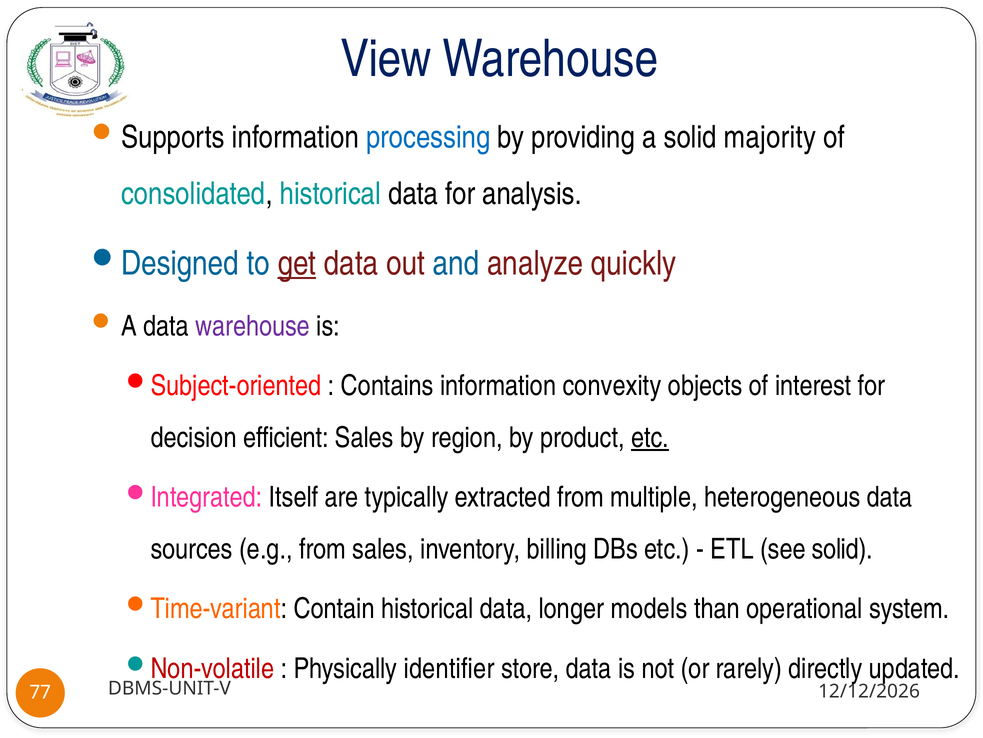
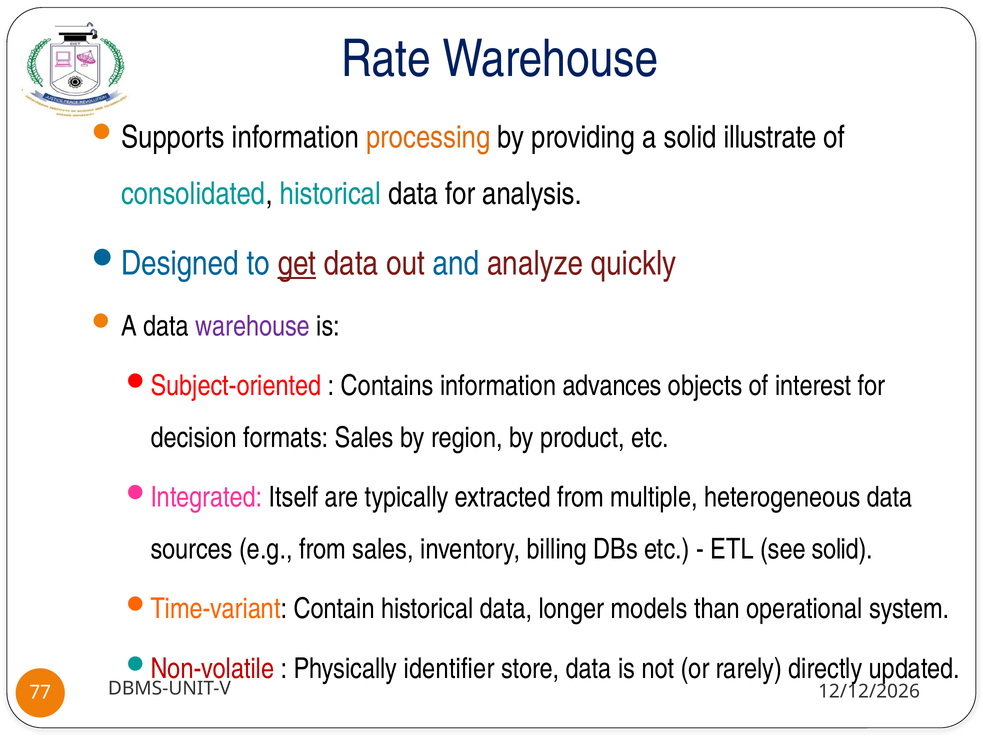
View: View -> Rate
processing colour: blue -> orange
majority: majority -> illustrate
convexity: convexity -> advances
efficient: efficient -> formats
etc at (650, 437) underline: present -> none
